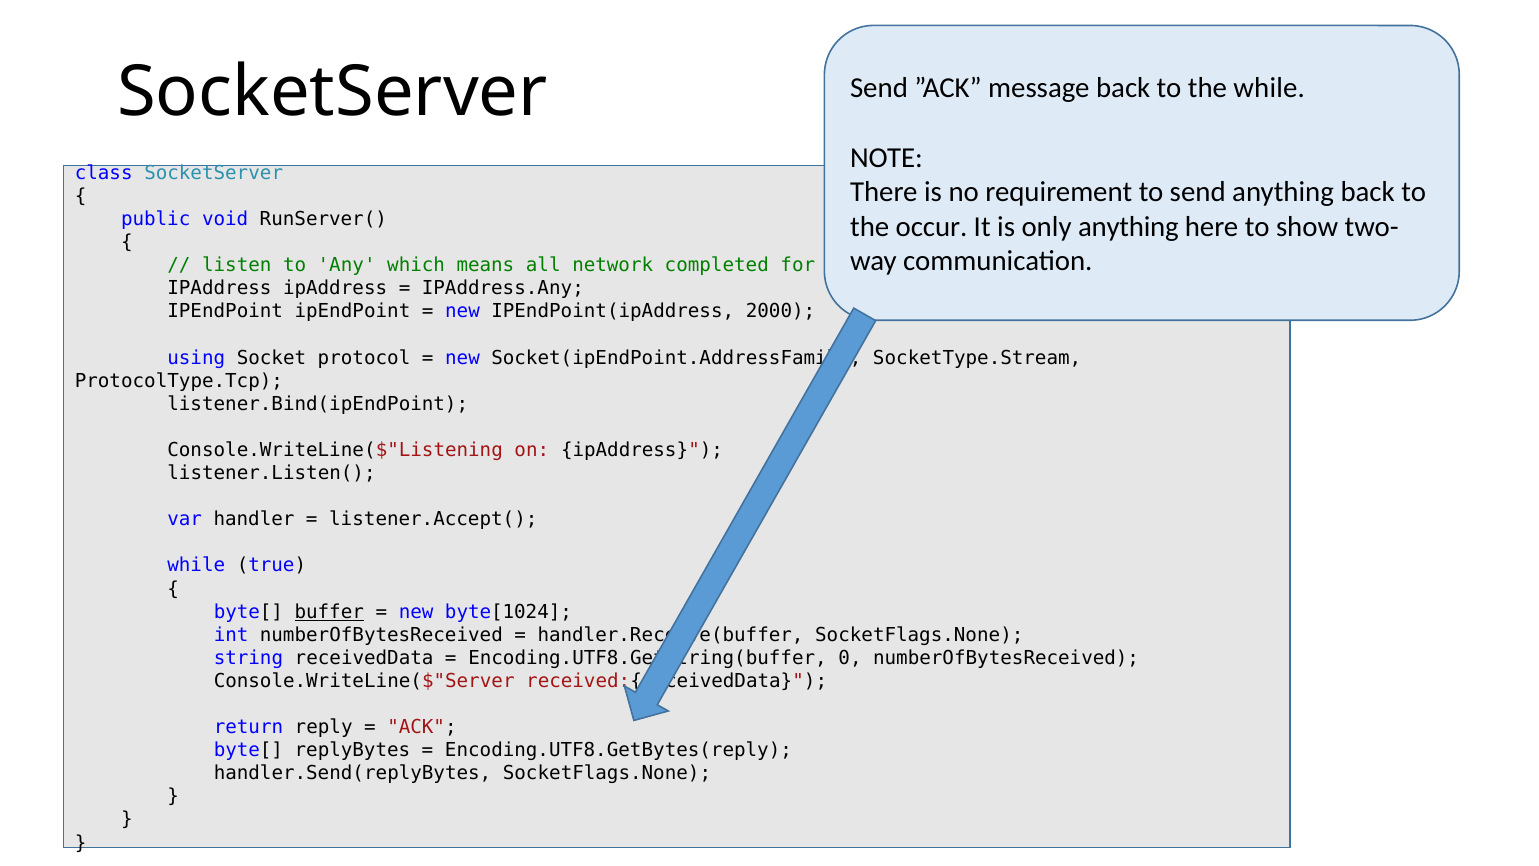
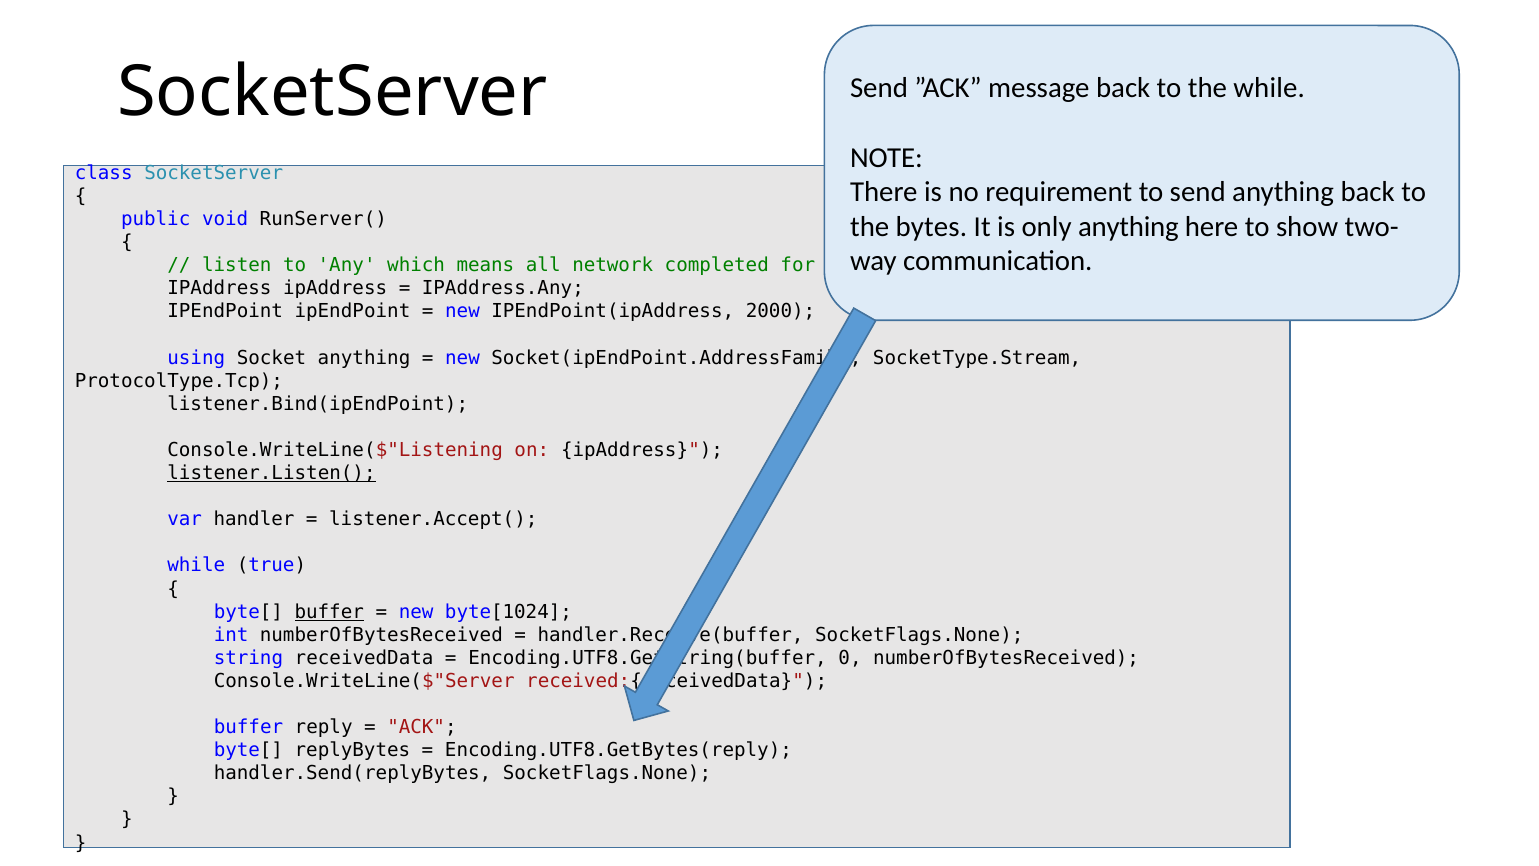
occur: occur -> bytes
Socket protocol: protocol -> anything
listener.Listen( underline: none -> present
return at (248, 727): return -> buffer
